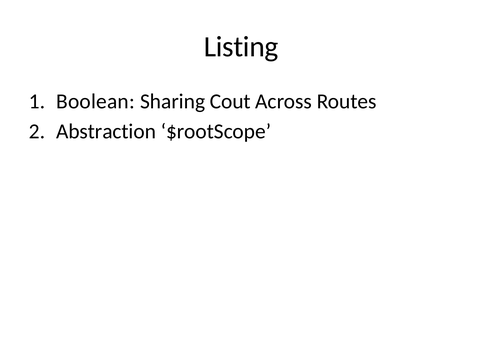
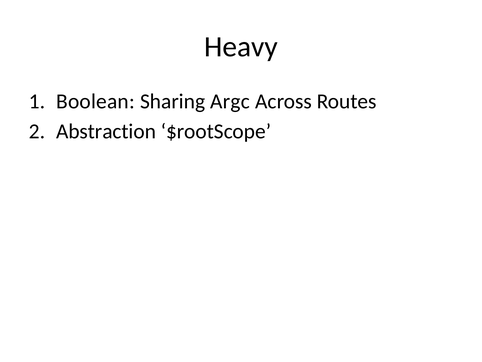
Listing: Listing -> Heavy
Cout: Cout -> Argc
